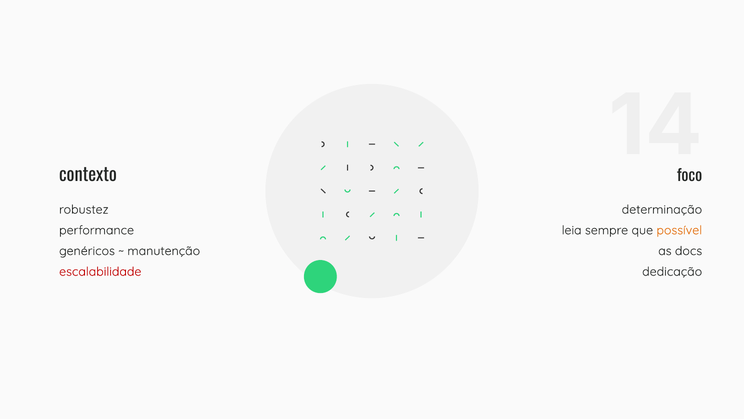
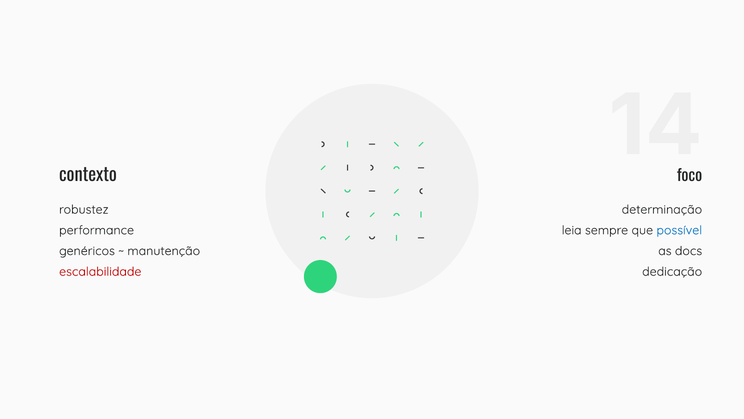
possível colour: orange -> blue
